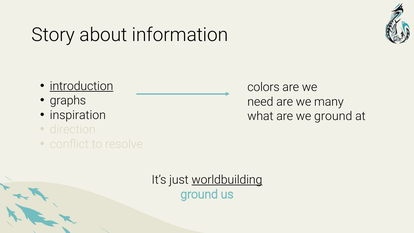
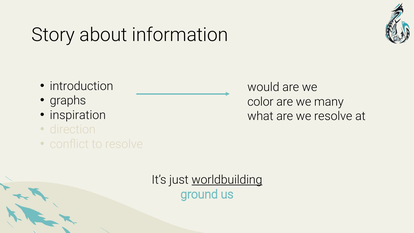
introduction underline: present -> none
colors: colors -> would
need: need -> color
we ground: ground -> resolve
